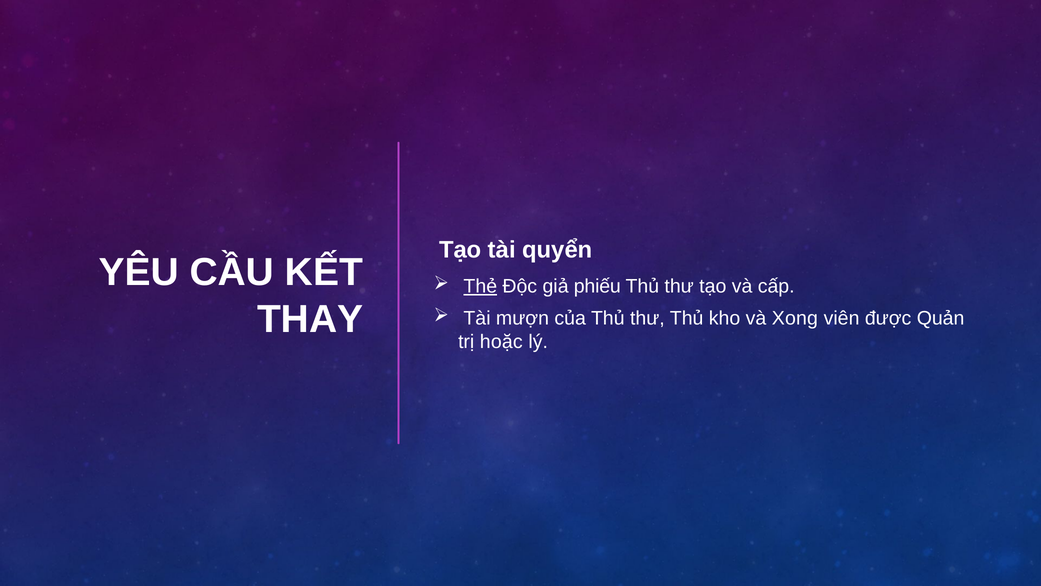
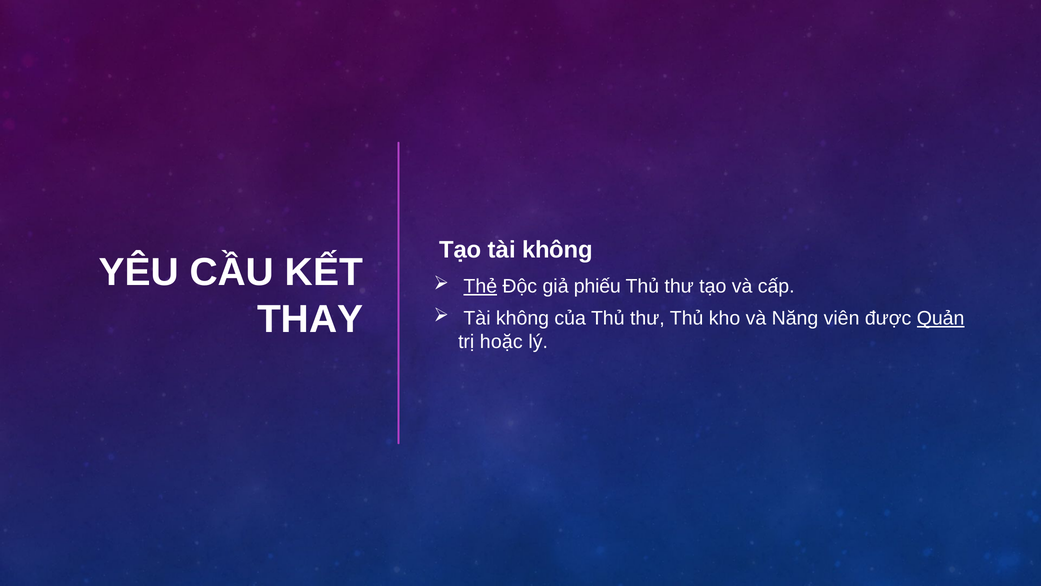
Tạo tài quyển: quyển -> không
mượn at (523, 318): mượn -> không
Xong: Xong -> Năng
Quản underline: none -> present
